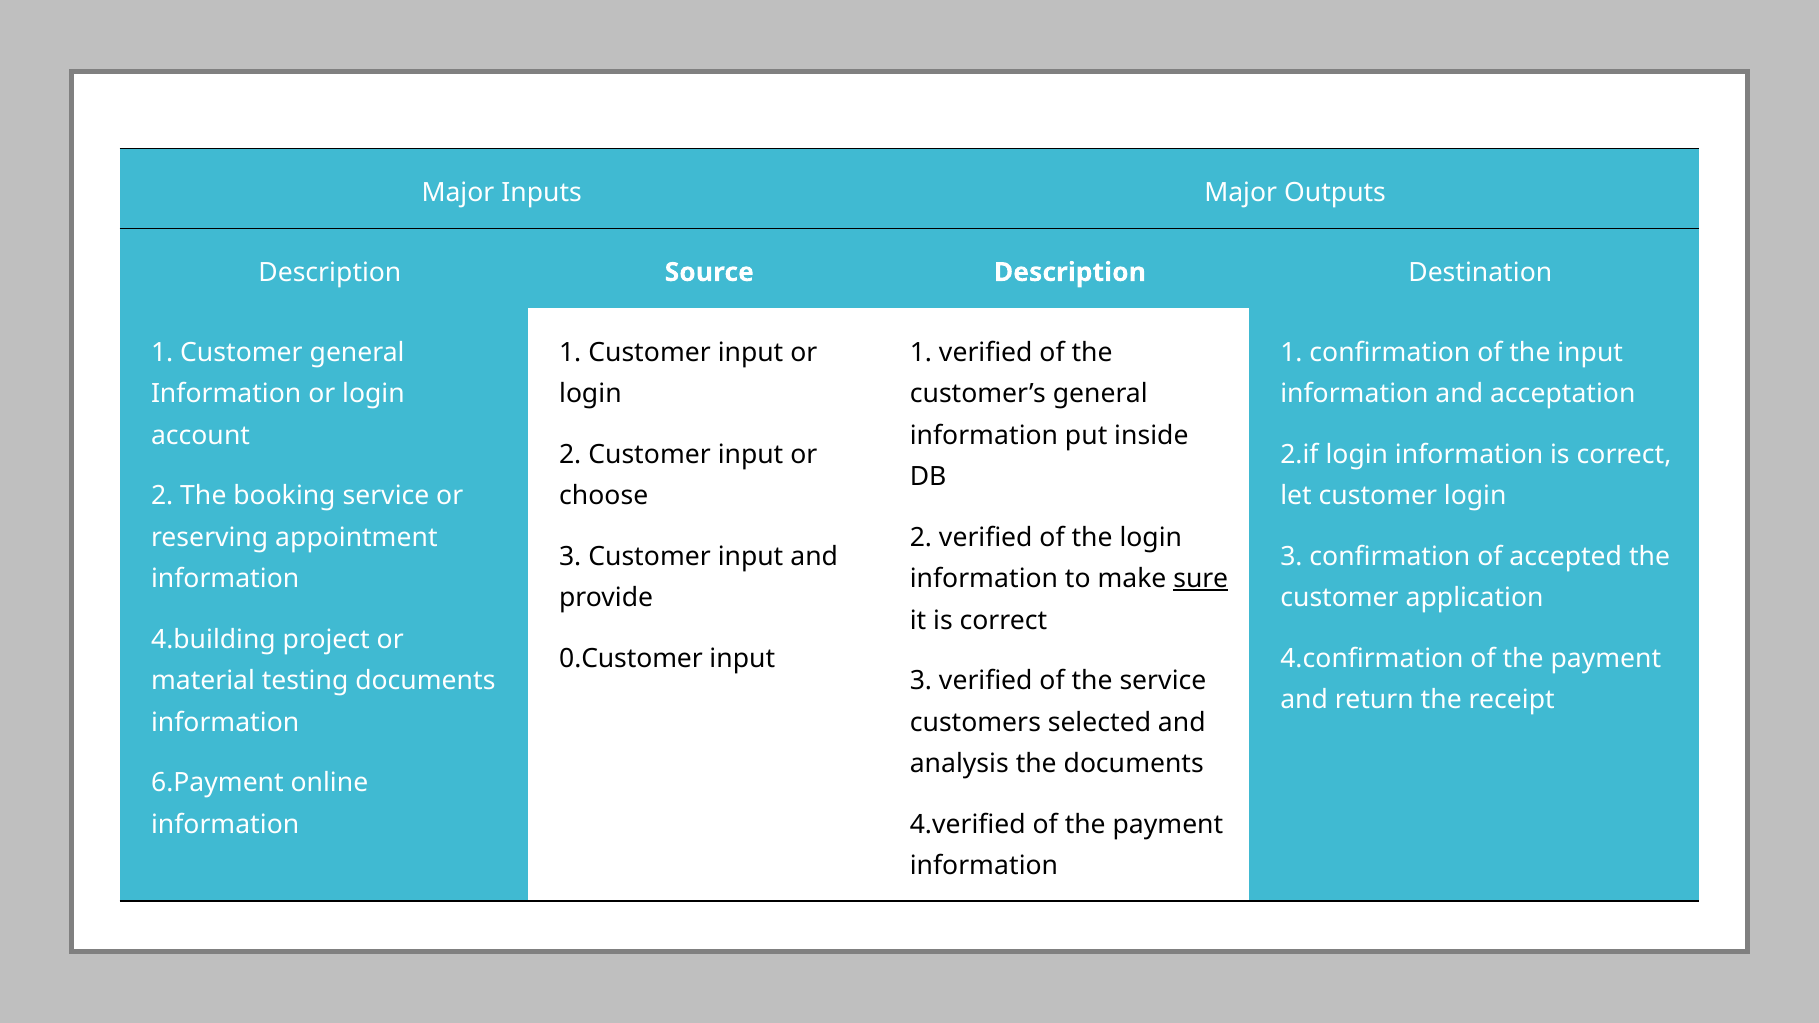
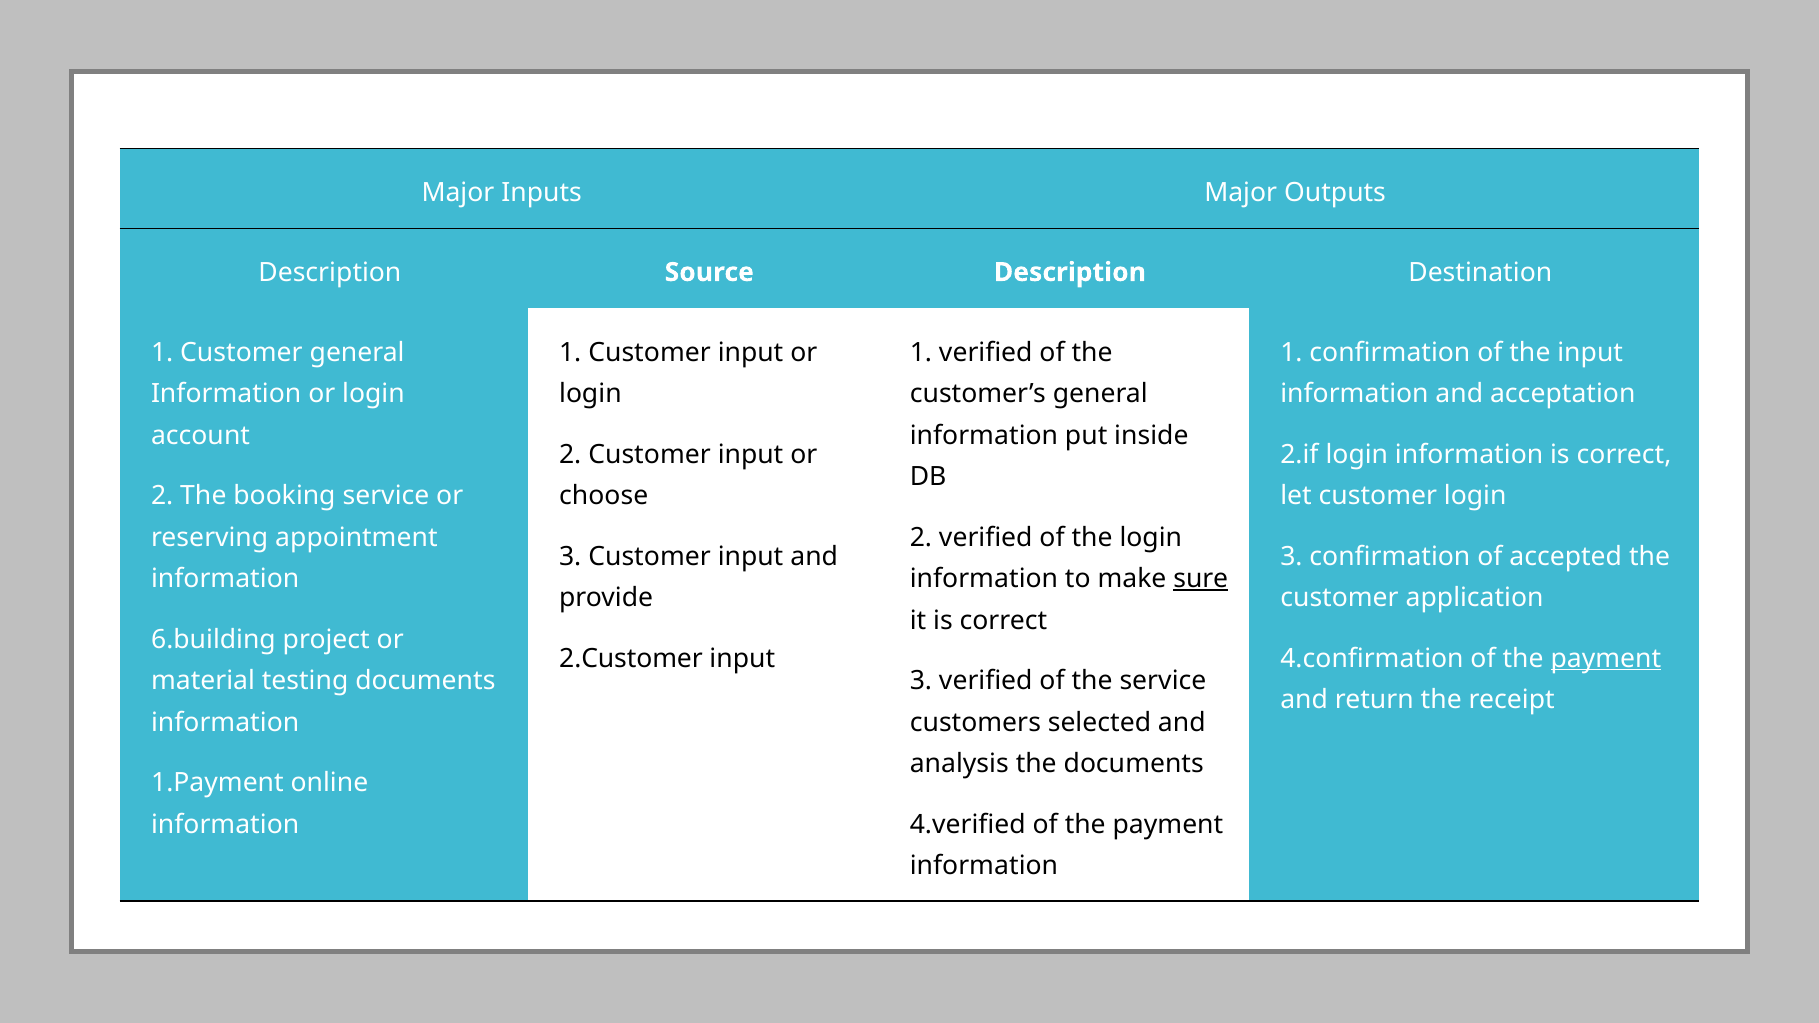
4.building: 4.building -> 6.building
0.Customer: 0.Customer -> 2.Customer
payment at (1606, 658) underline: none -> present
6.Payment: 6.Payment -> 1.Payment
